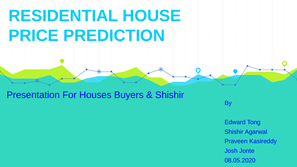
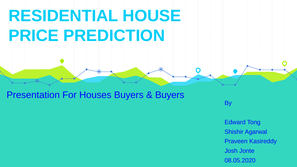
Shishir at (170, 95): Shishir -> Buyers
